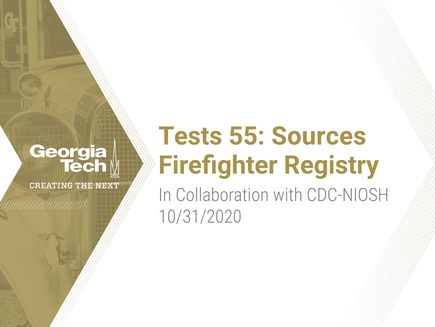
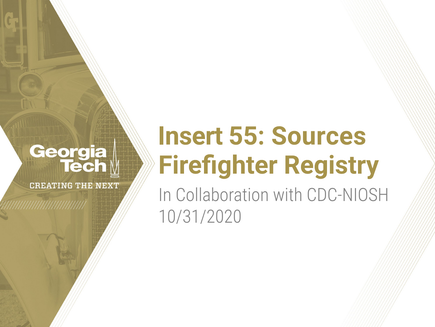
Tests: Tests -> Insert
